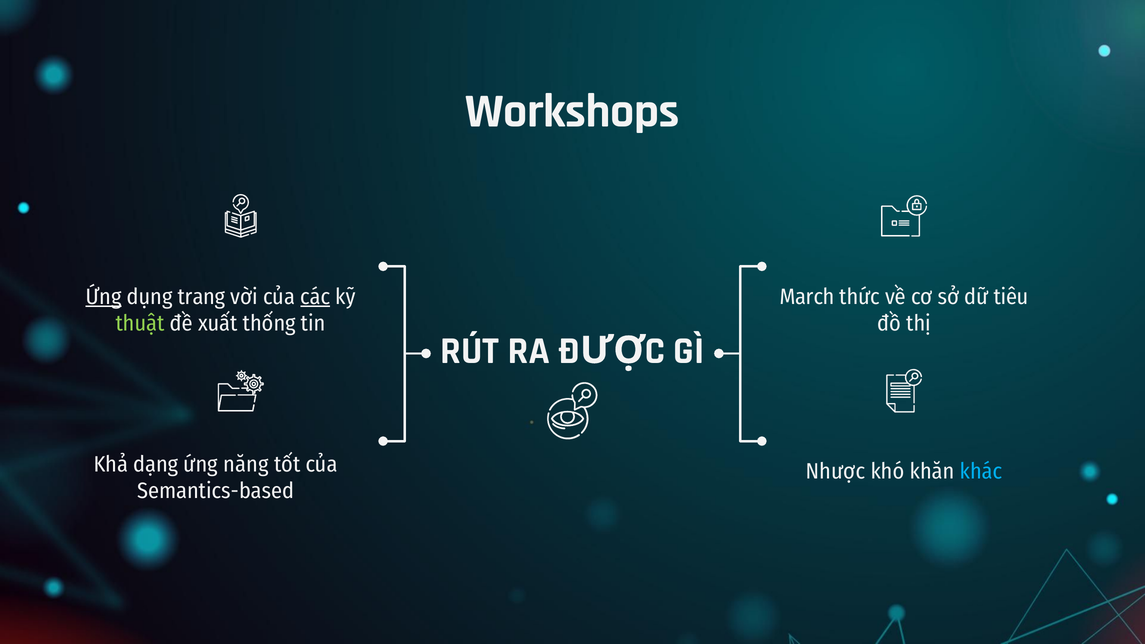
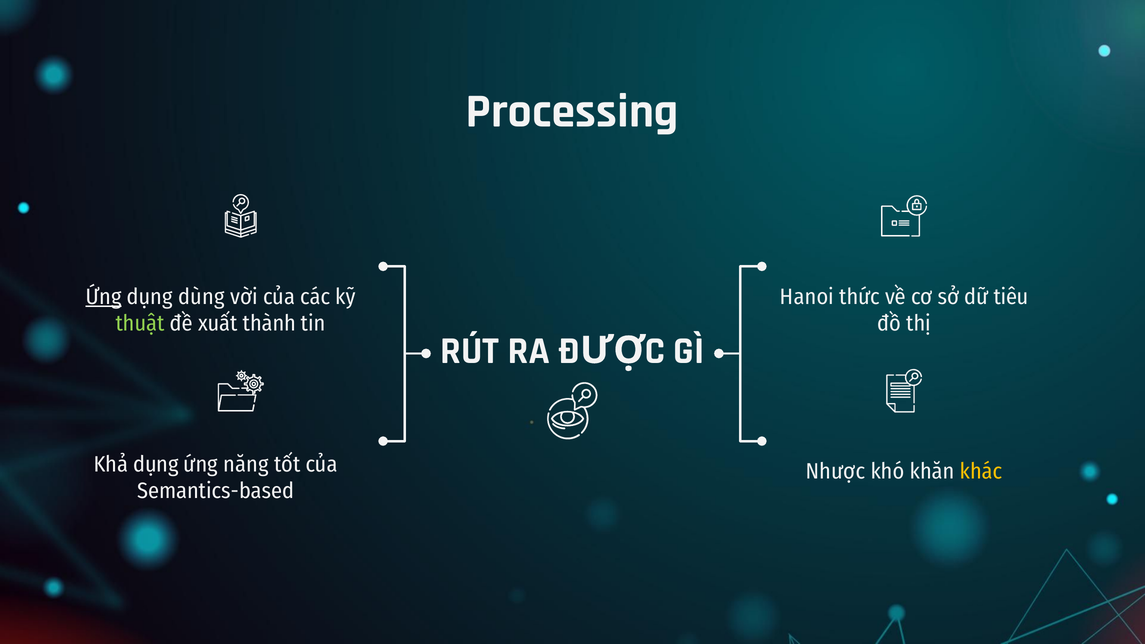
Workshops: Workshops -> Processing
trang: trang -> dùng
các underline: present -> none
March: March -> Hanoi
thống: thống -> thành
Khả dạng: dạng -> dụng
khác colour: light blue -> yellow
